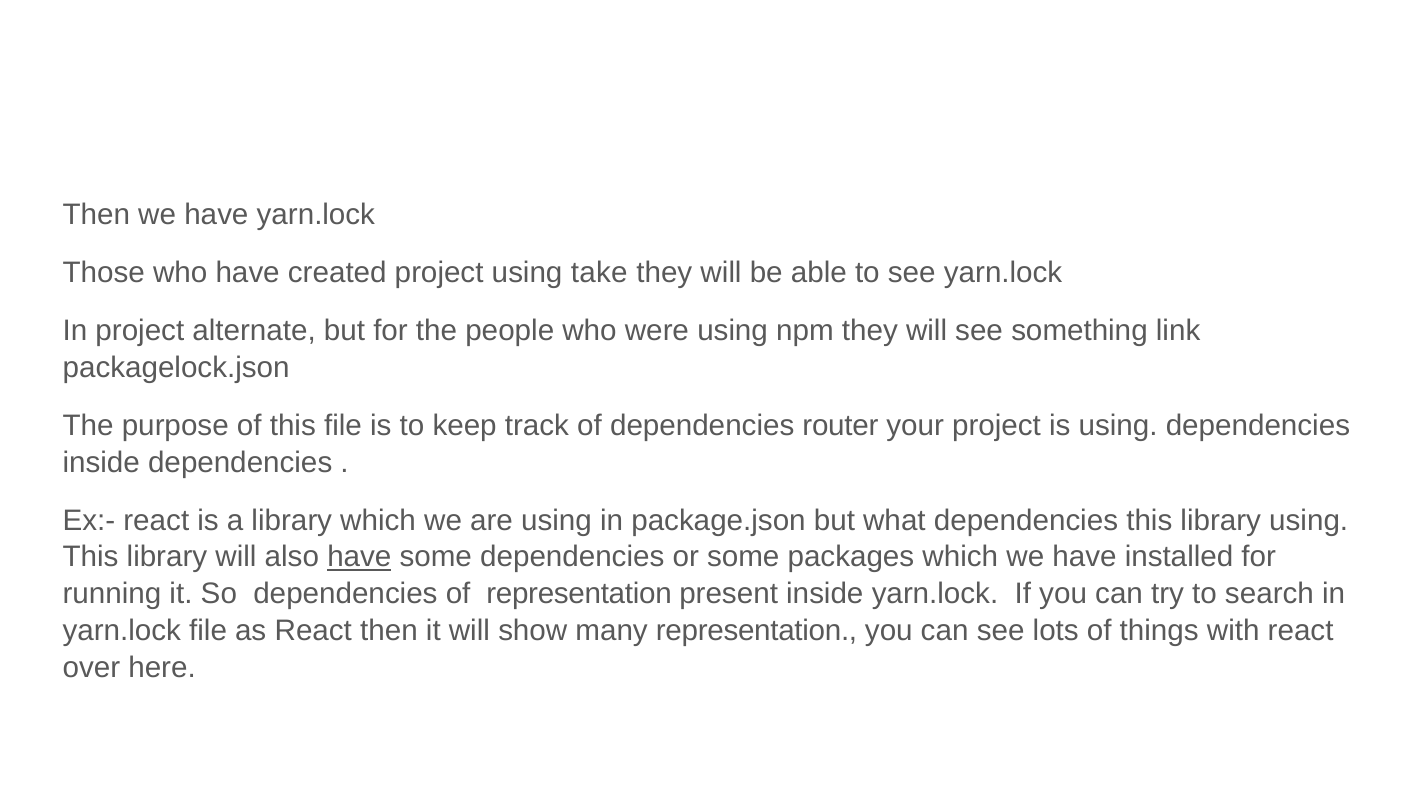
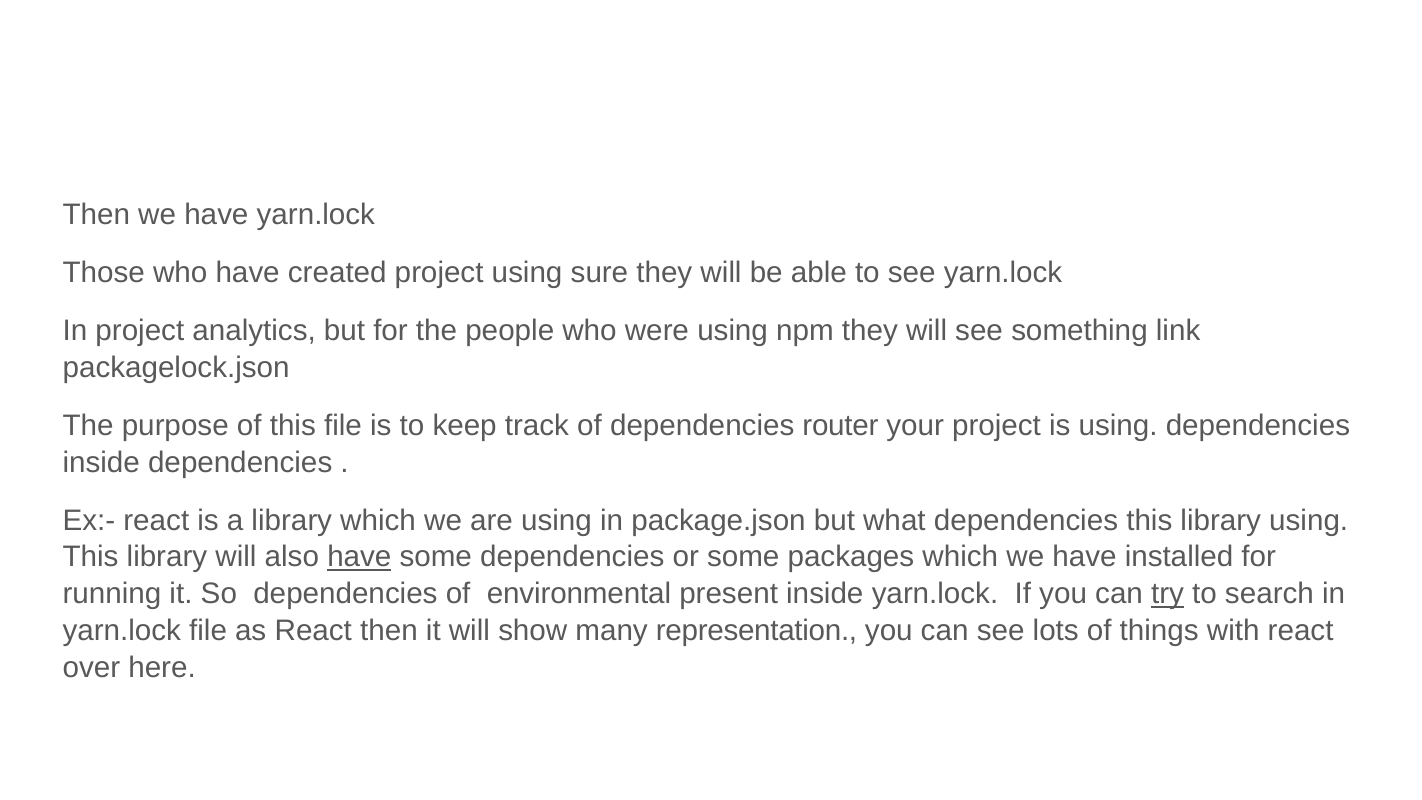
take: take -> sure
alternate: alternate -> analytics
of representation: representation -> environmental
try underline: none -> present
